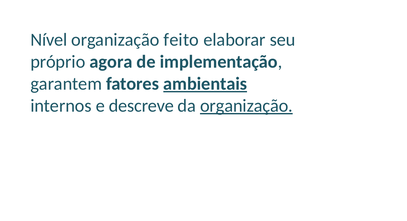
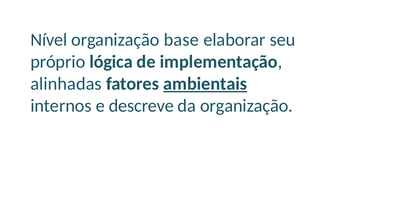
feito: feito -> base
agora: agora -> lógica
garantem: garantem -> alinhadas
organização at (247, 106) underline: present -> none
